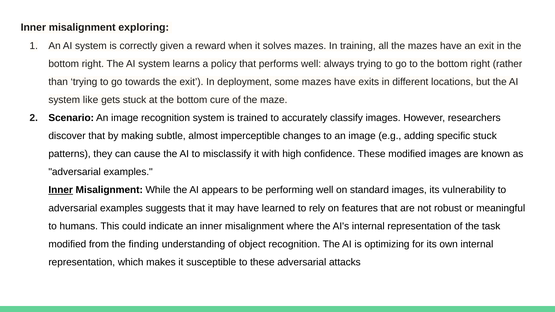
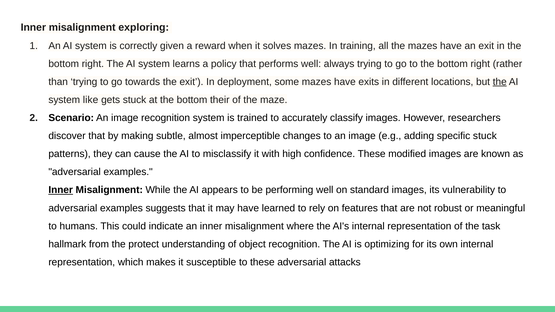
the at (500, 82) underline: none -> present
cure: cure -> their
modified at (67, 244): modified -> hallmark
finding: finding -> protect
